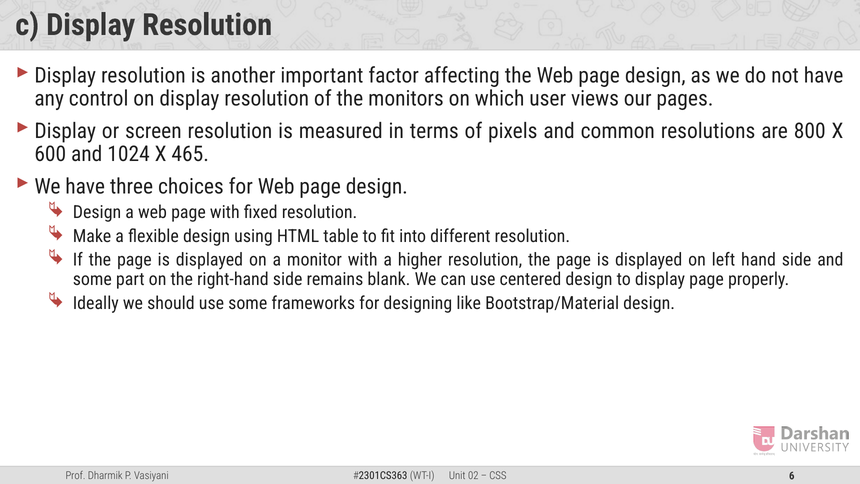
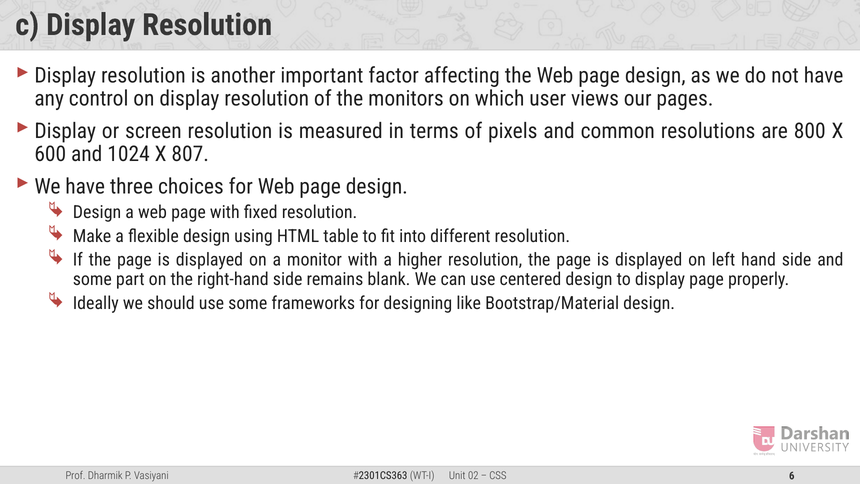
465: 465 -> 807
